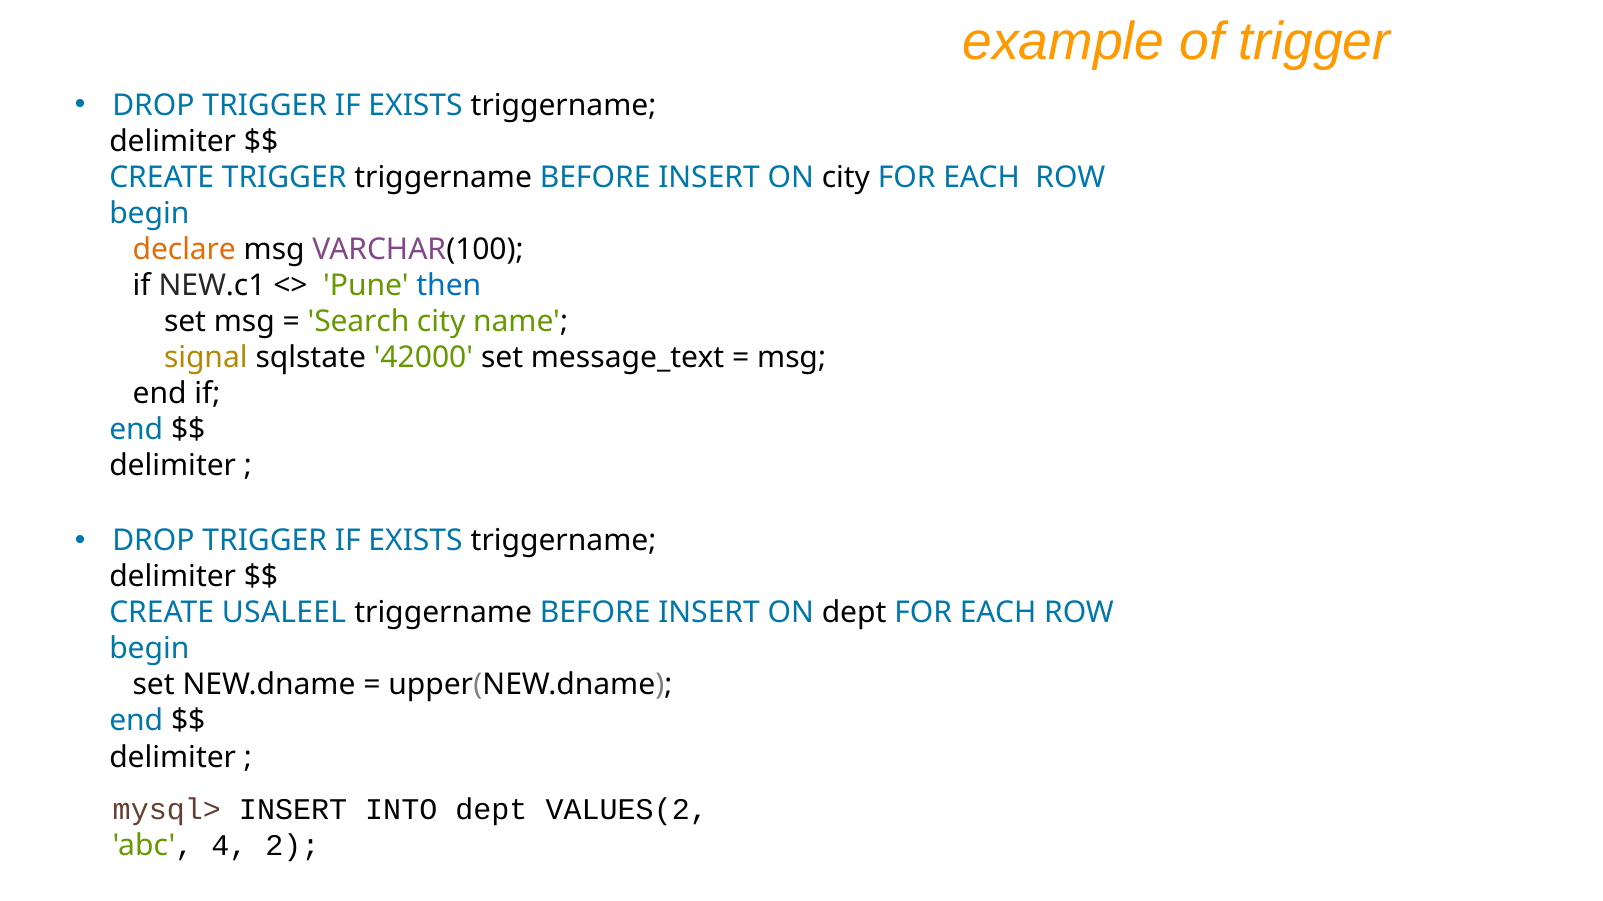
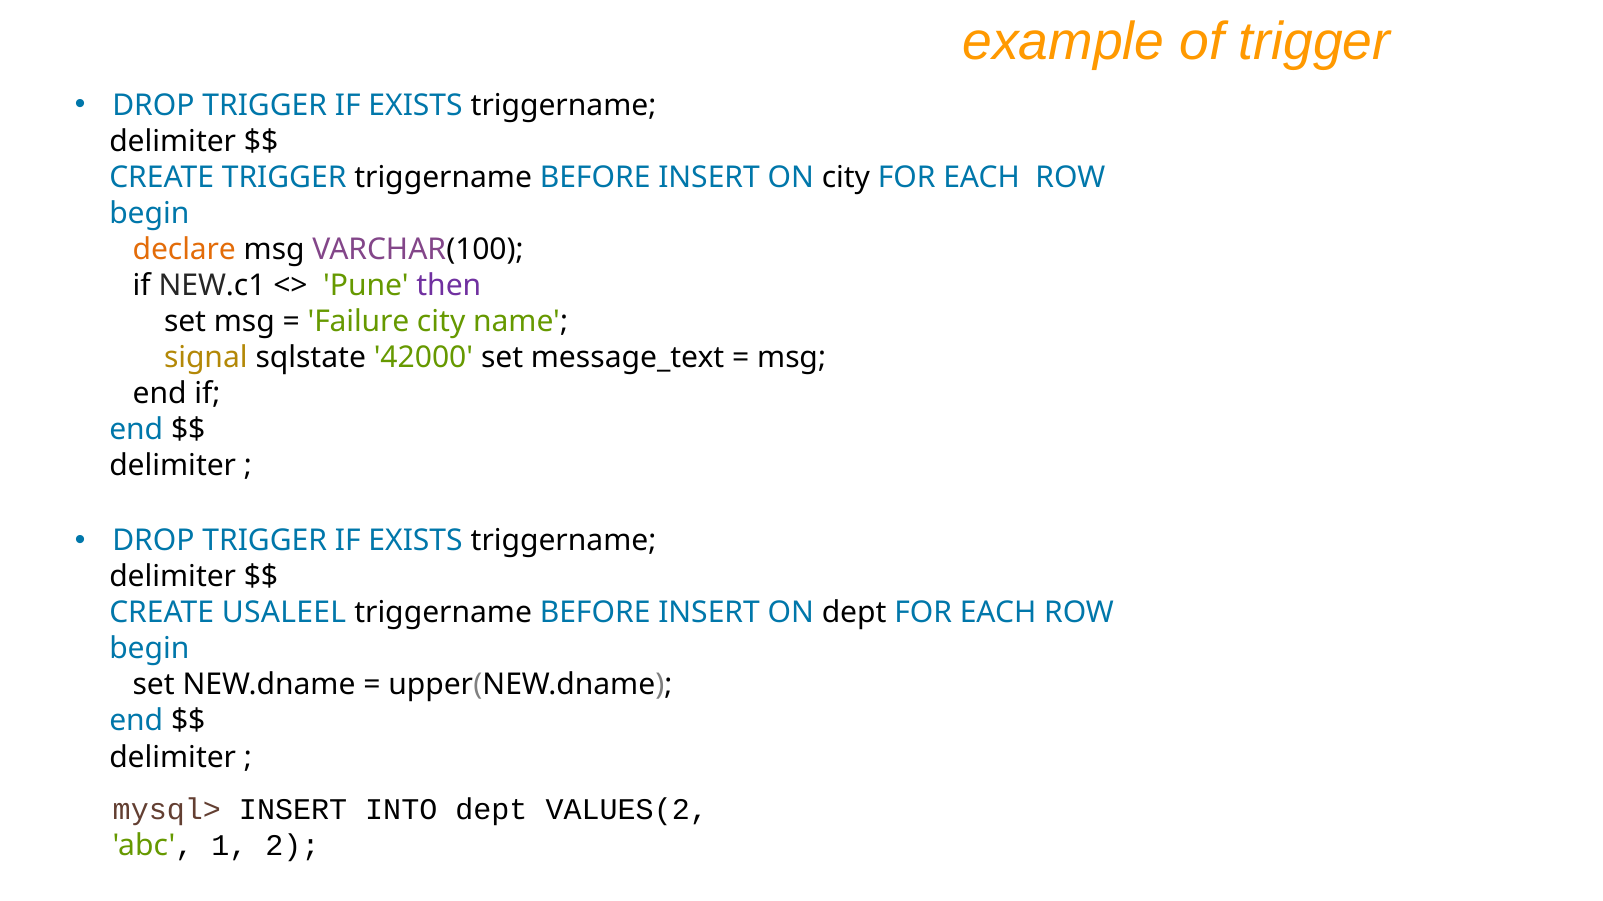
then colour: blue -> purple
Search: Search -> Failure
4: 4 -> 1
